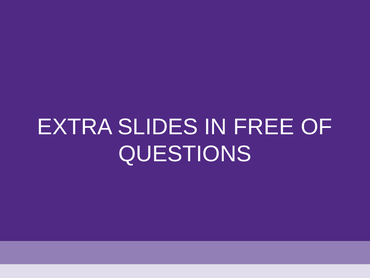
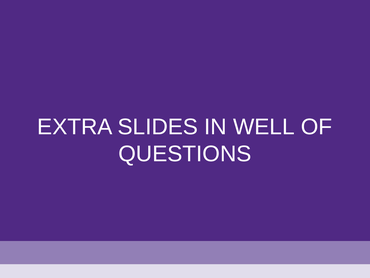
FREE: FREE -> WELL
